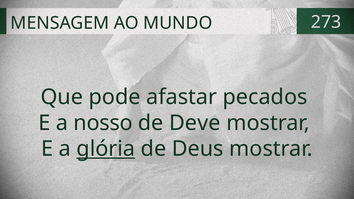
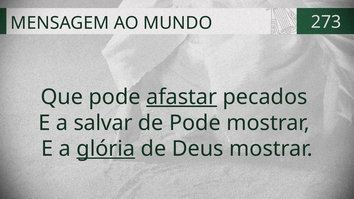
afastar underline: none -> present
nosso: nosso -> salvar
de Deve: Deve -> Pode
